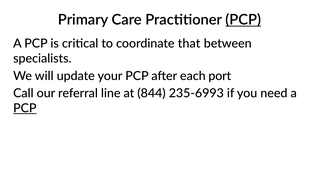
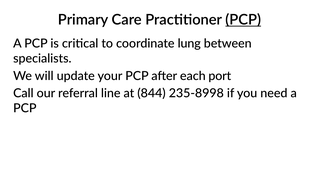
that: that -> lung
235-6993: 235-6993 -> 235-8998
PCP at (25, 108) underline: present -> none
